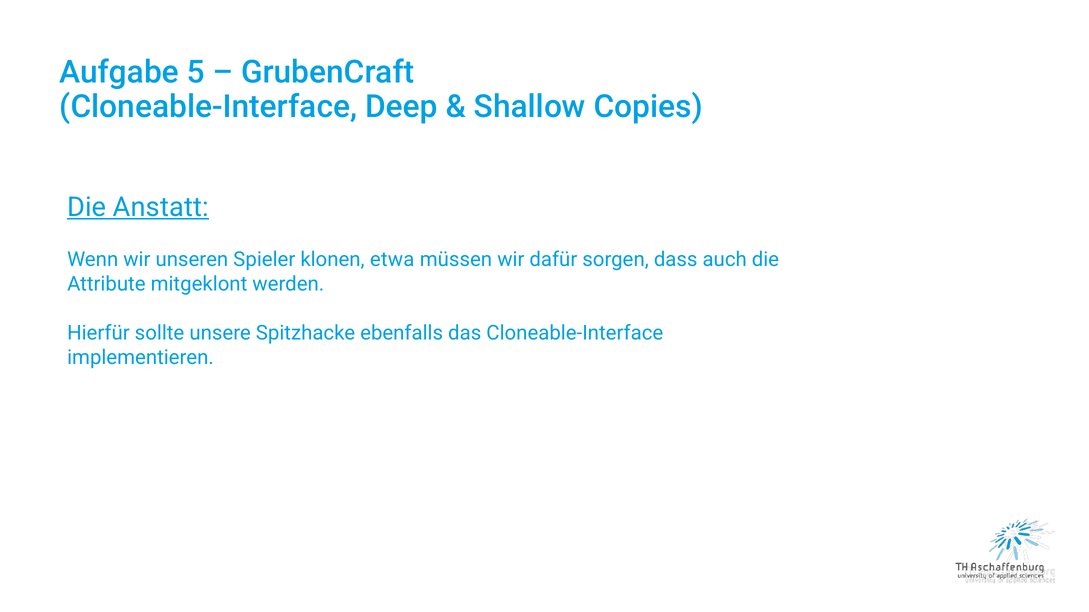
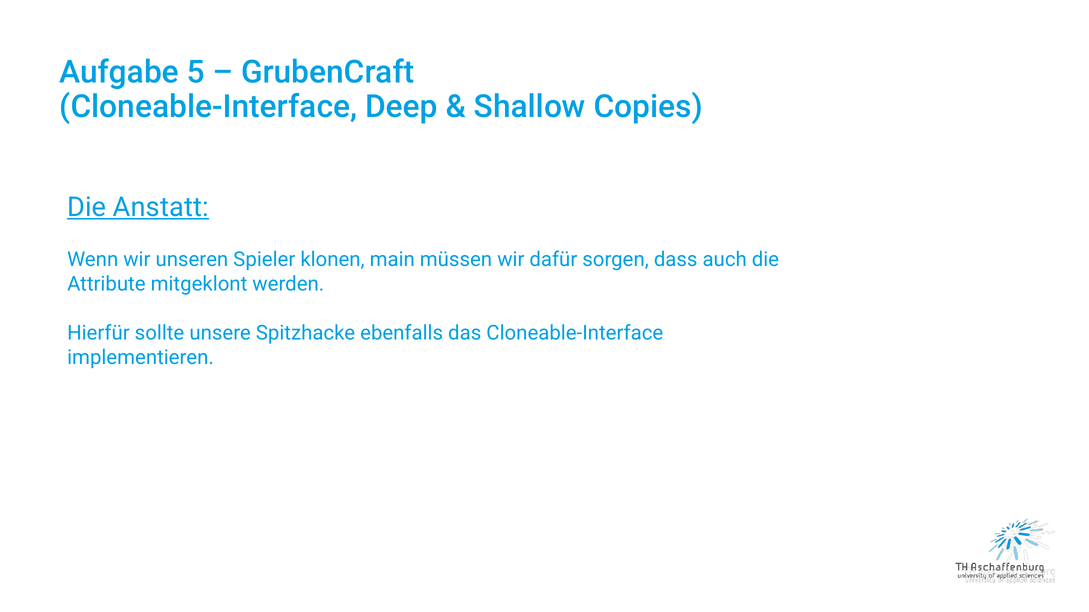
etwa: etwa -> main
